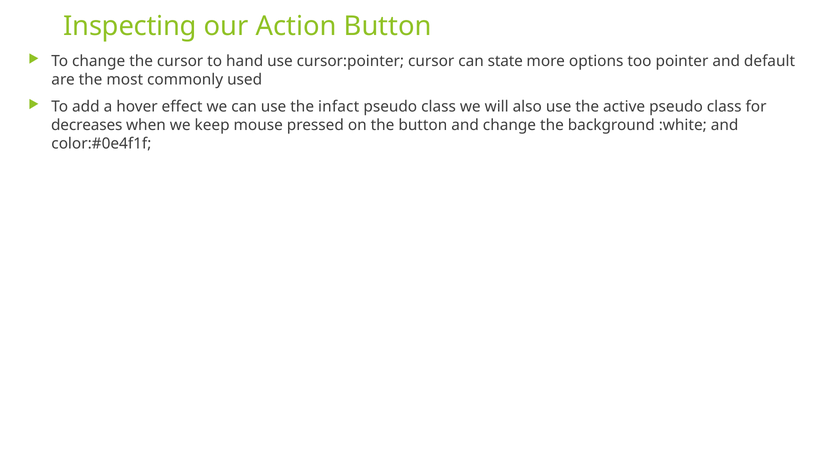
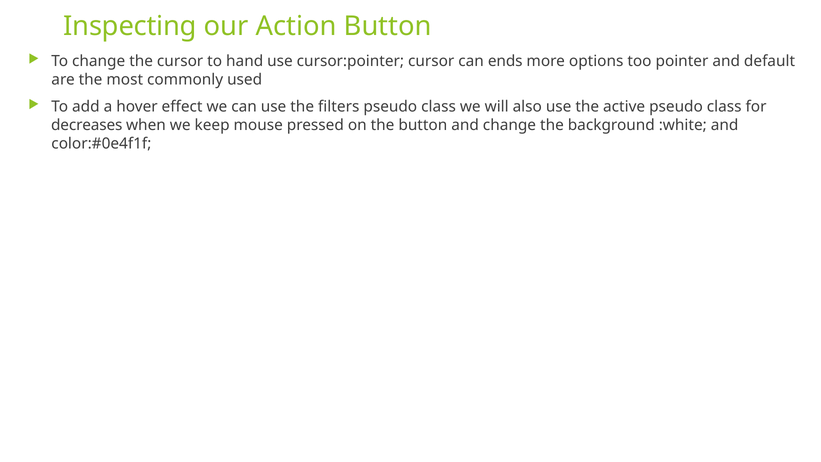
state: state -> ends
infact: infact -> filters
